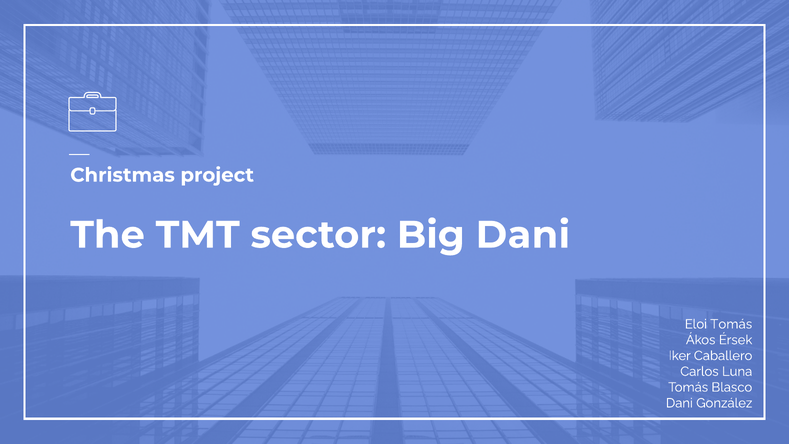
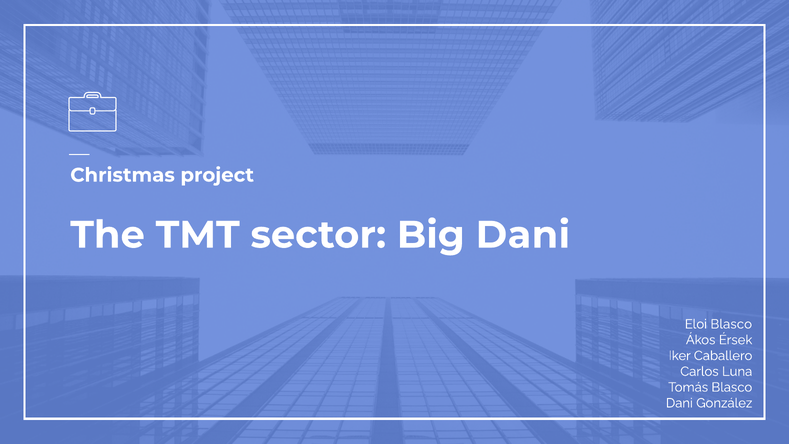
Eloi Tomás: Tomás -> Blasco
